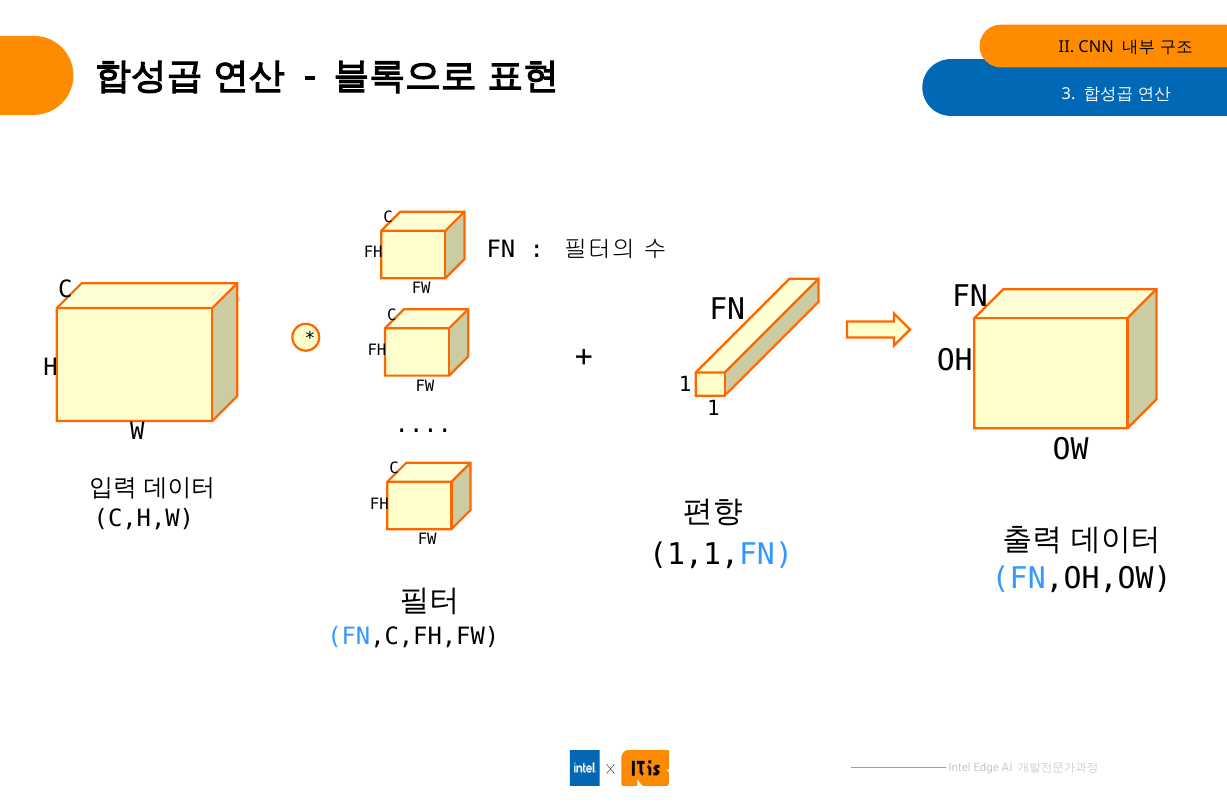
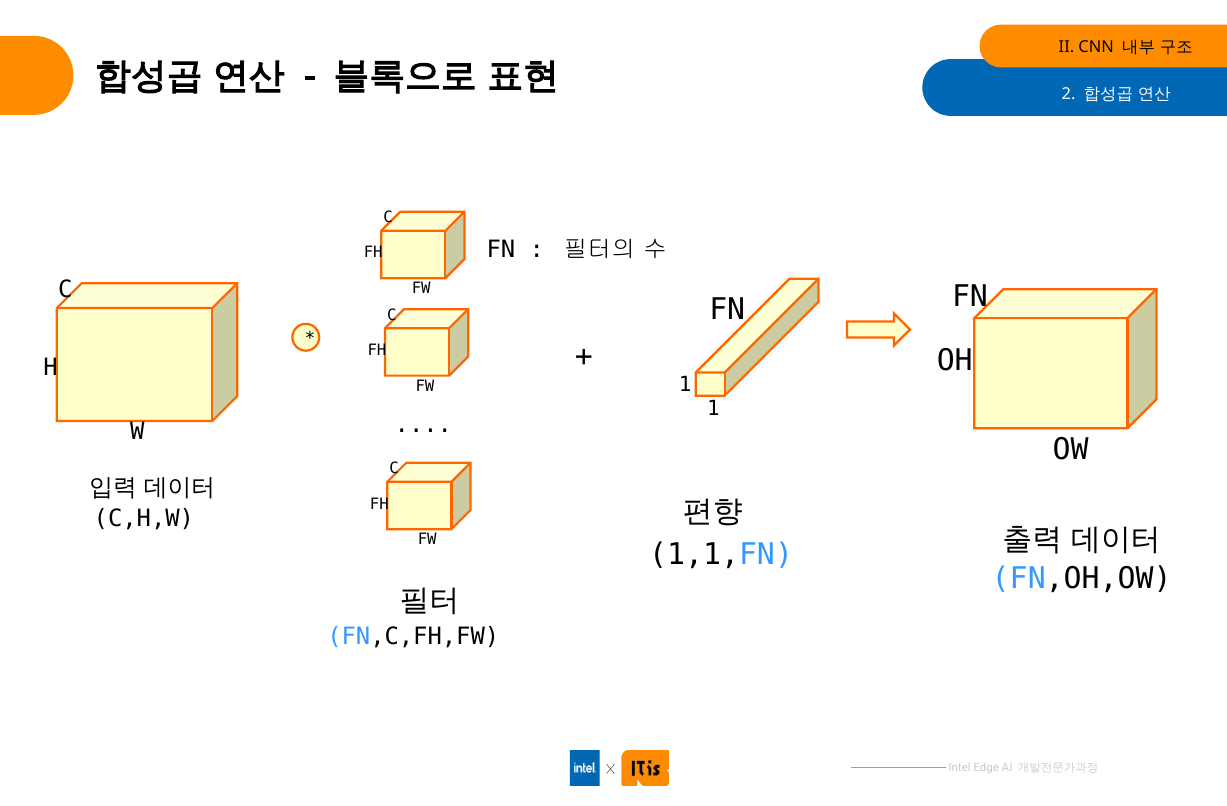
3: 3 -> 2
